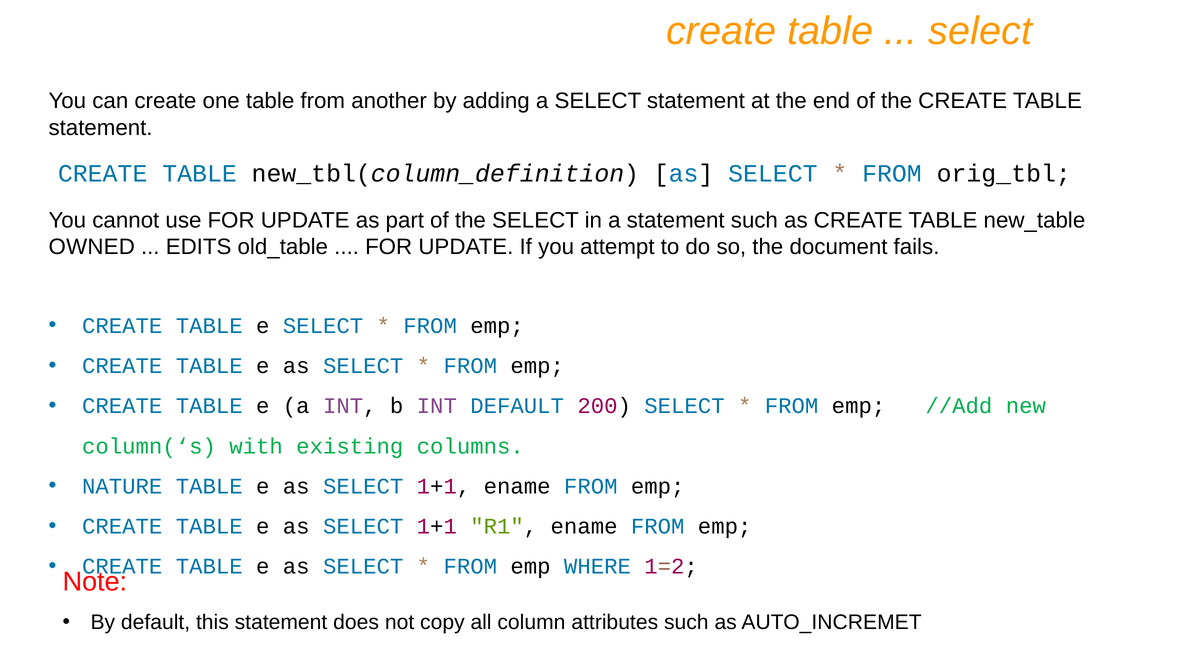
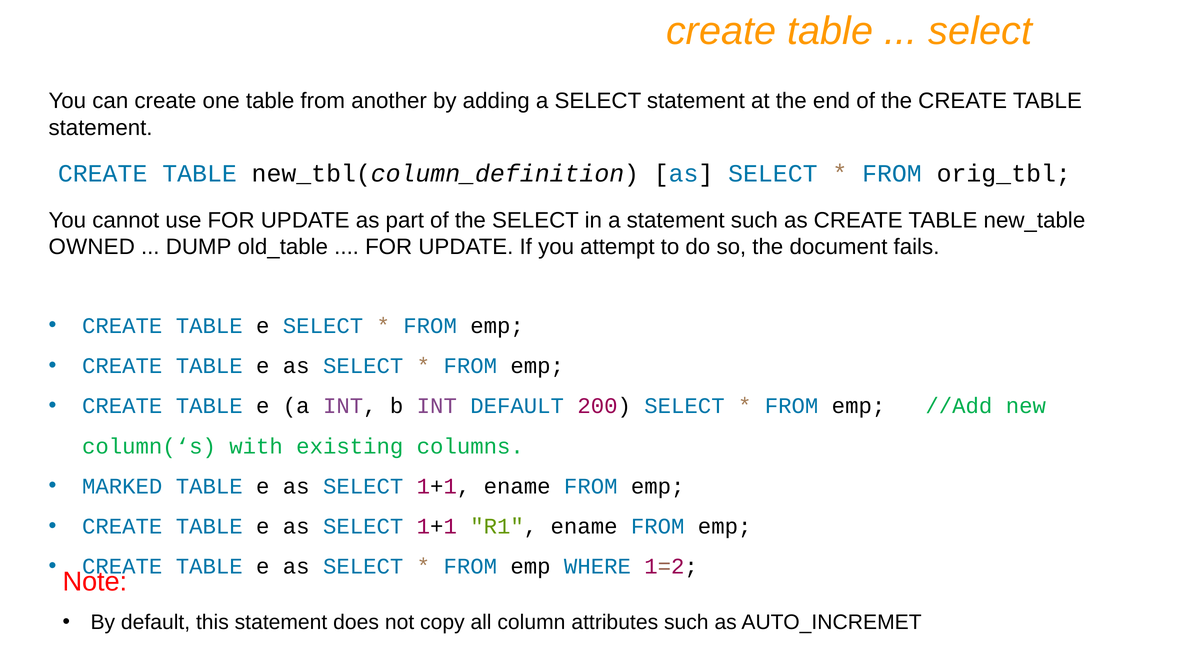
EDITS: EDITS -> DUMP
NATURE: NATURE -> MARKED
